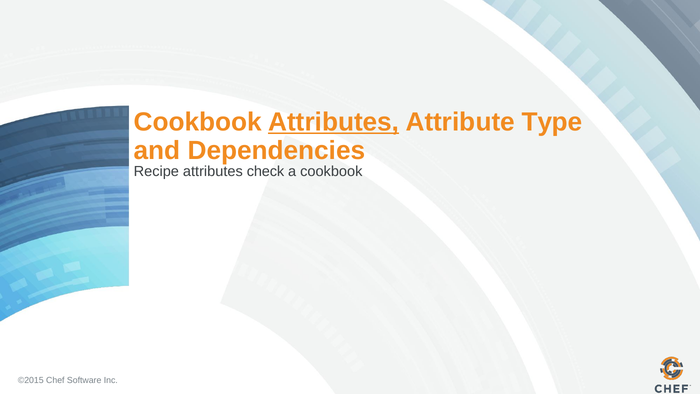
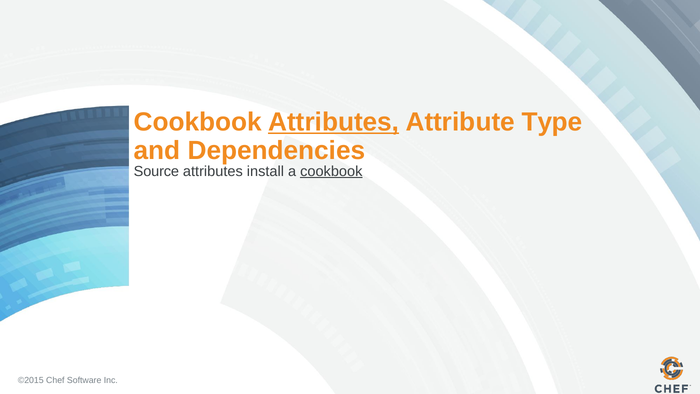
Recipe: Recipe -> Source
check: check -> install
cookbook at (331, 171) underline: none -> present
